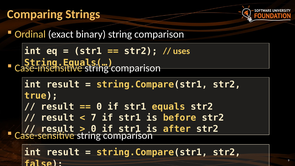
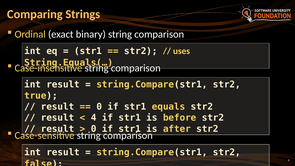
7: 7 -> 4
